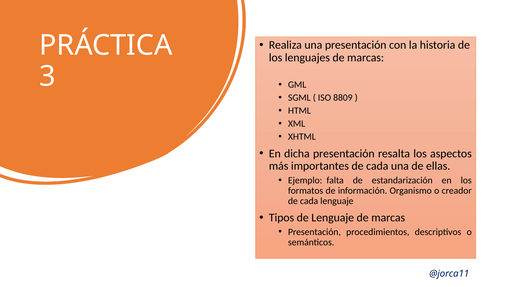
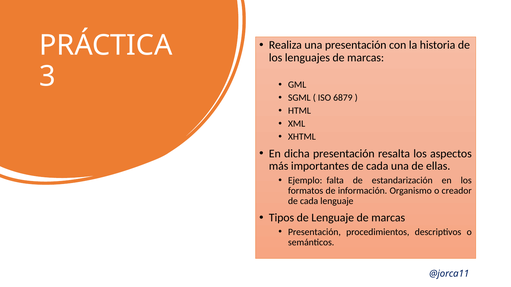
8809: 8809 -> 6879
